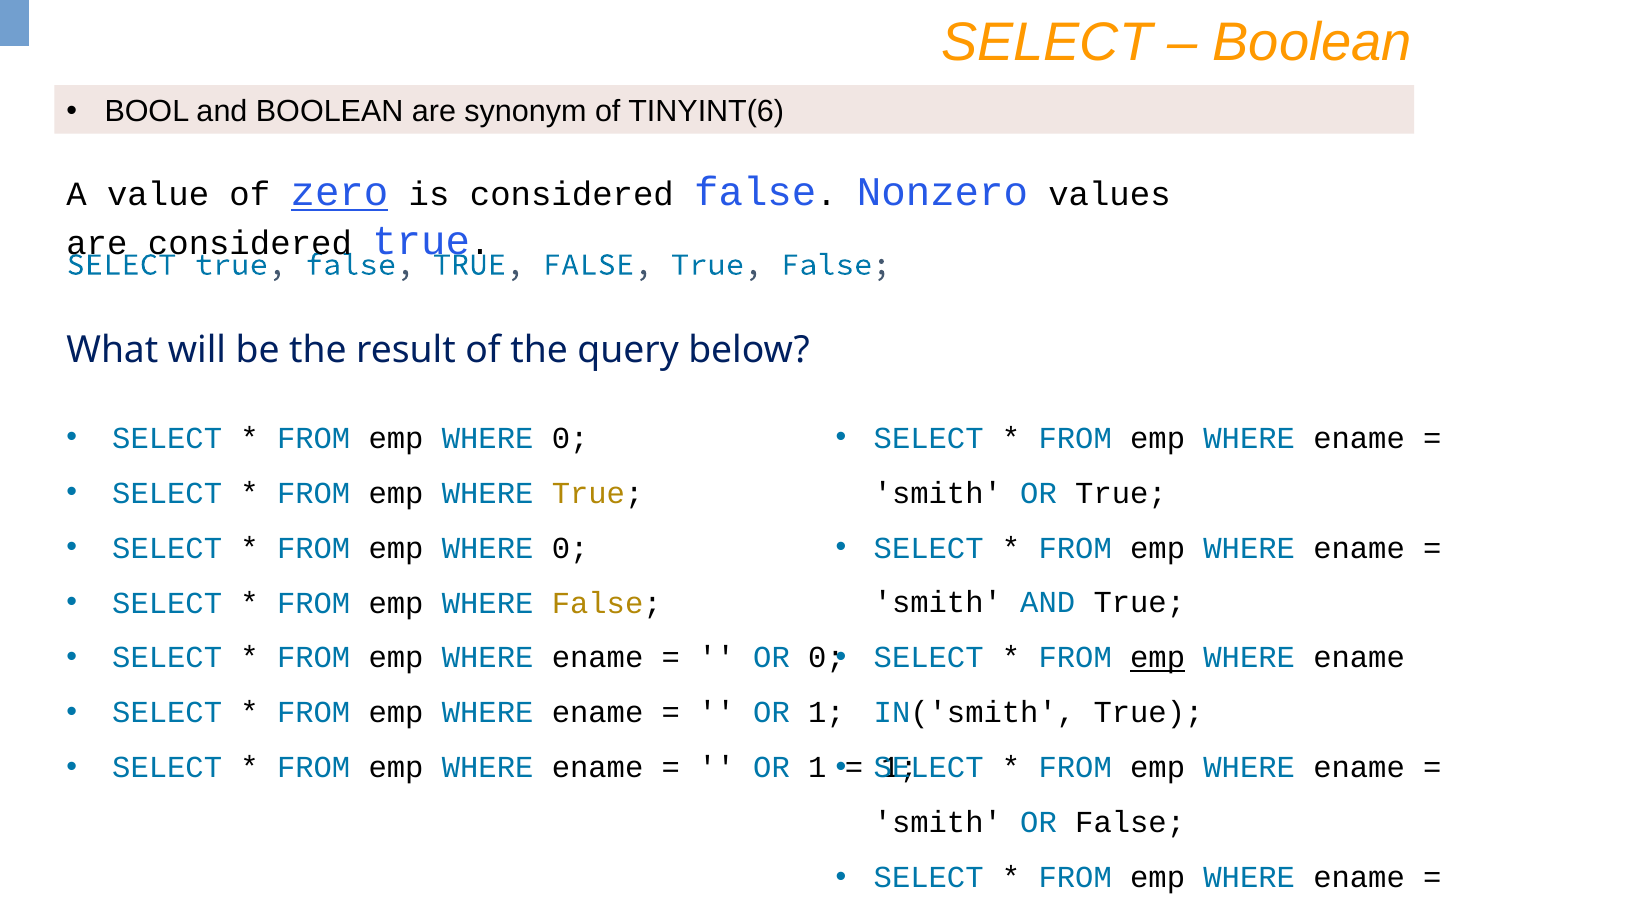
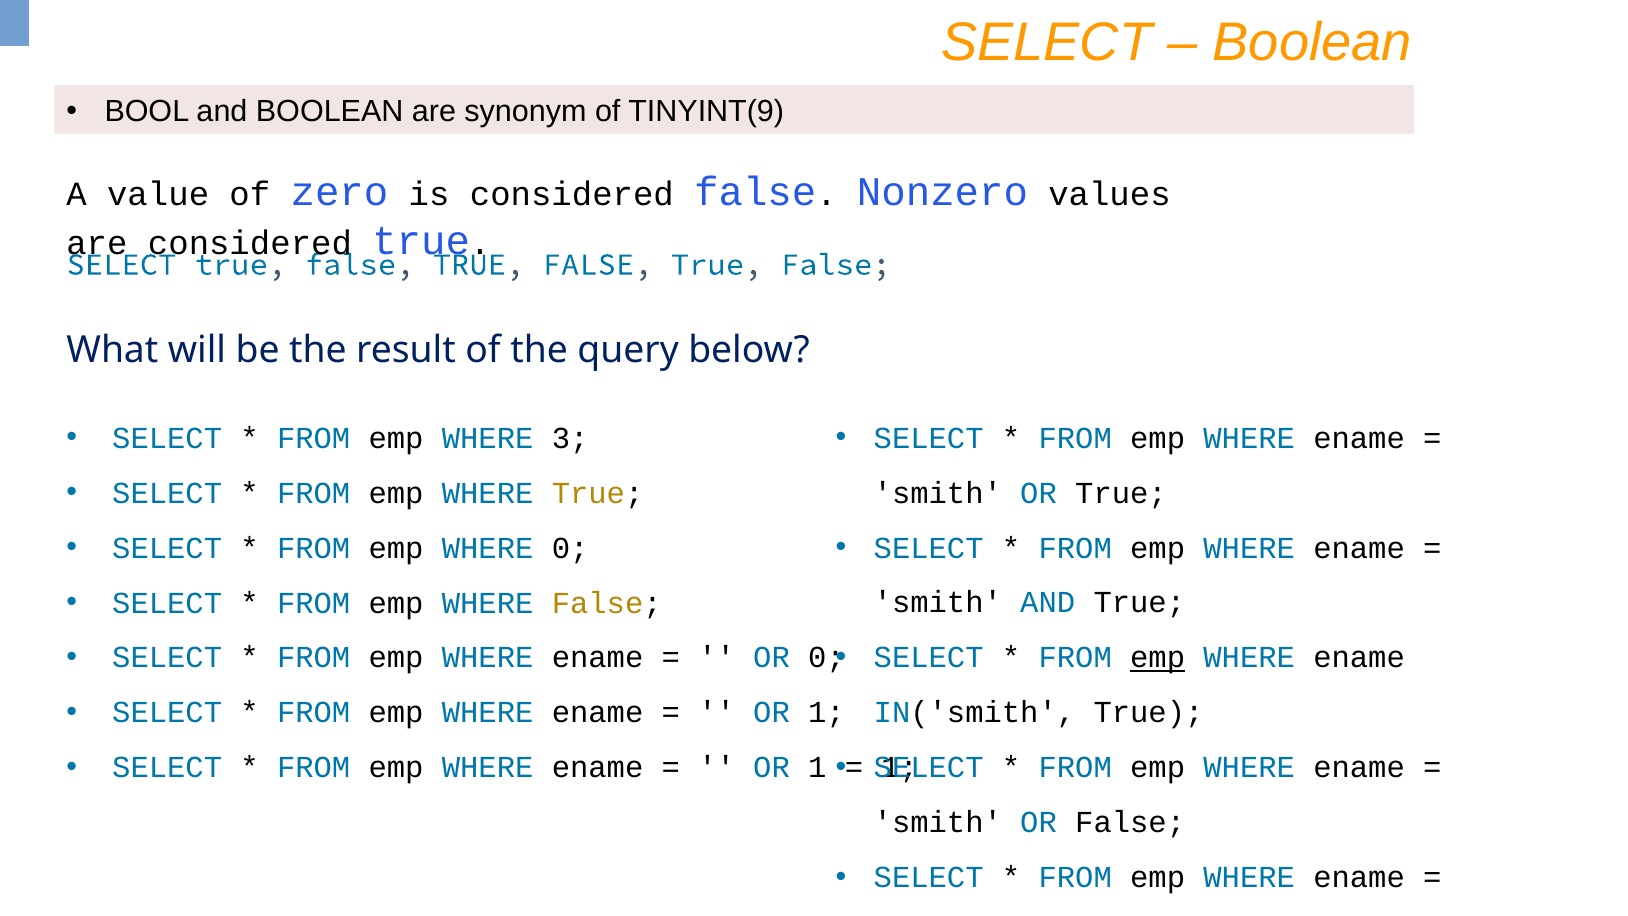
TINYINT(6: TINYINT(6 -> TINYINT(9
zero underline: present -> none
0 at (570, 438): 0 -> 3
